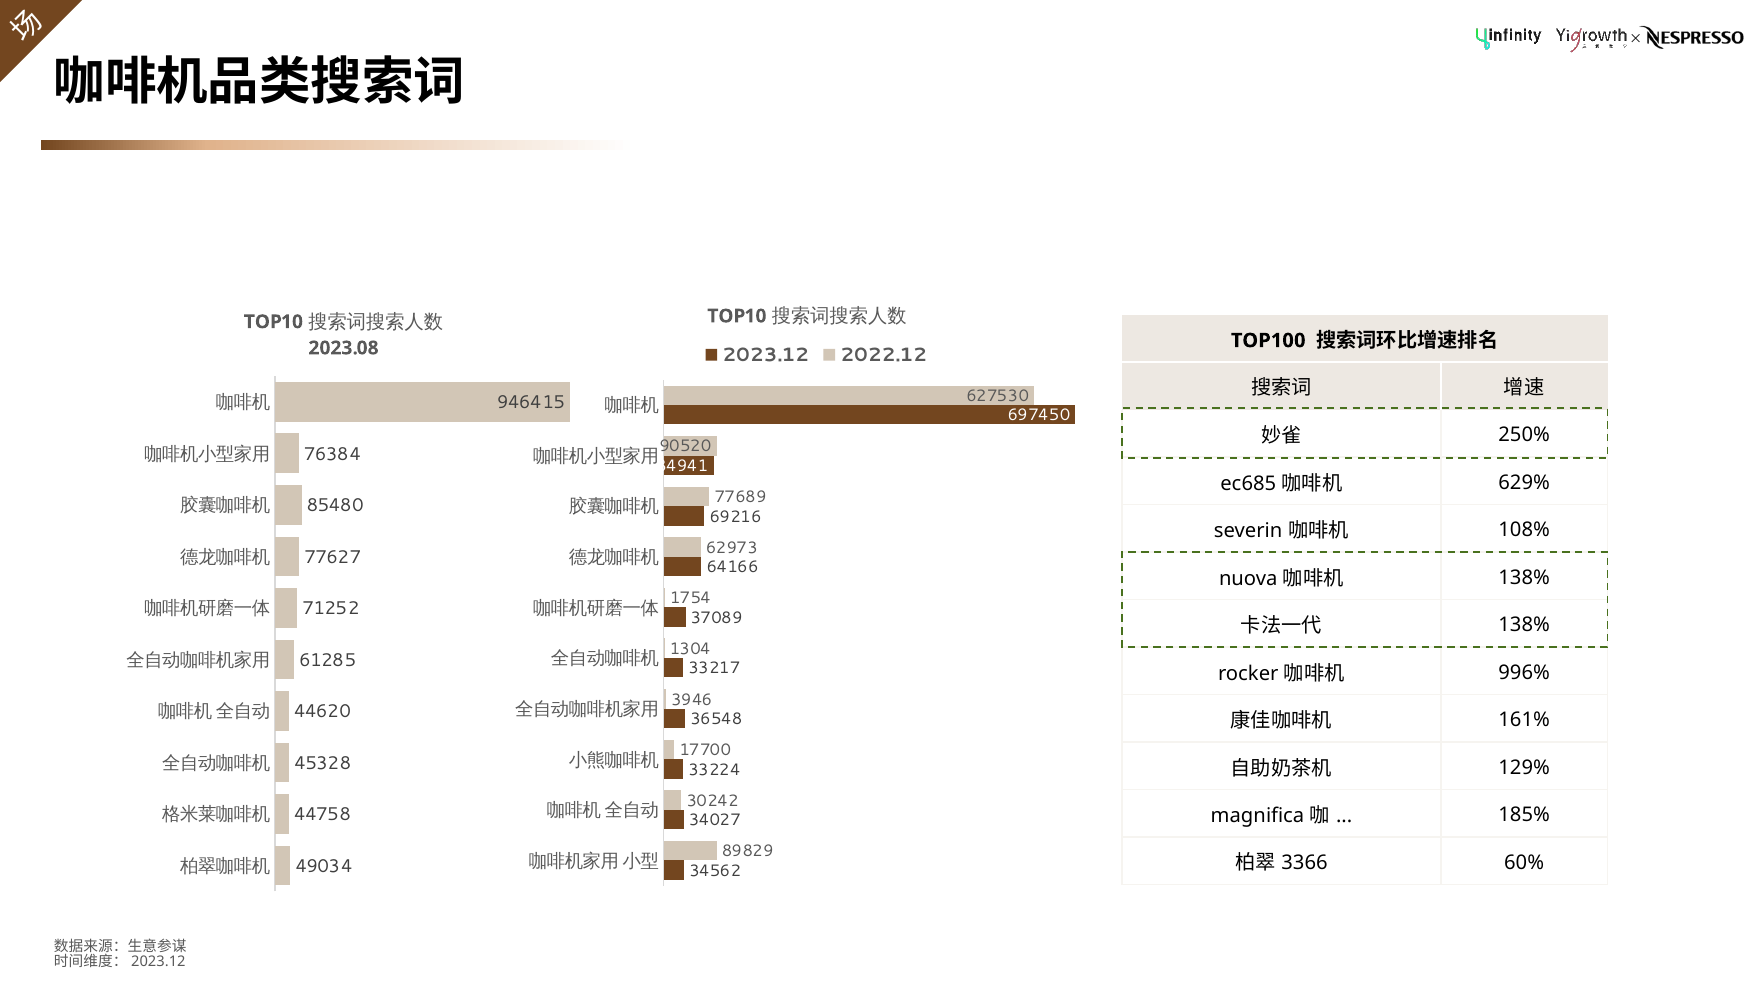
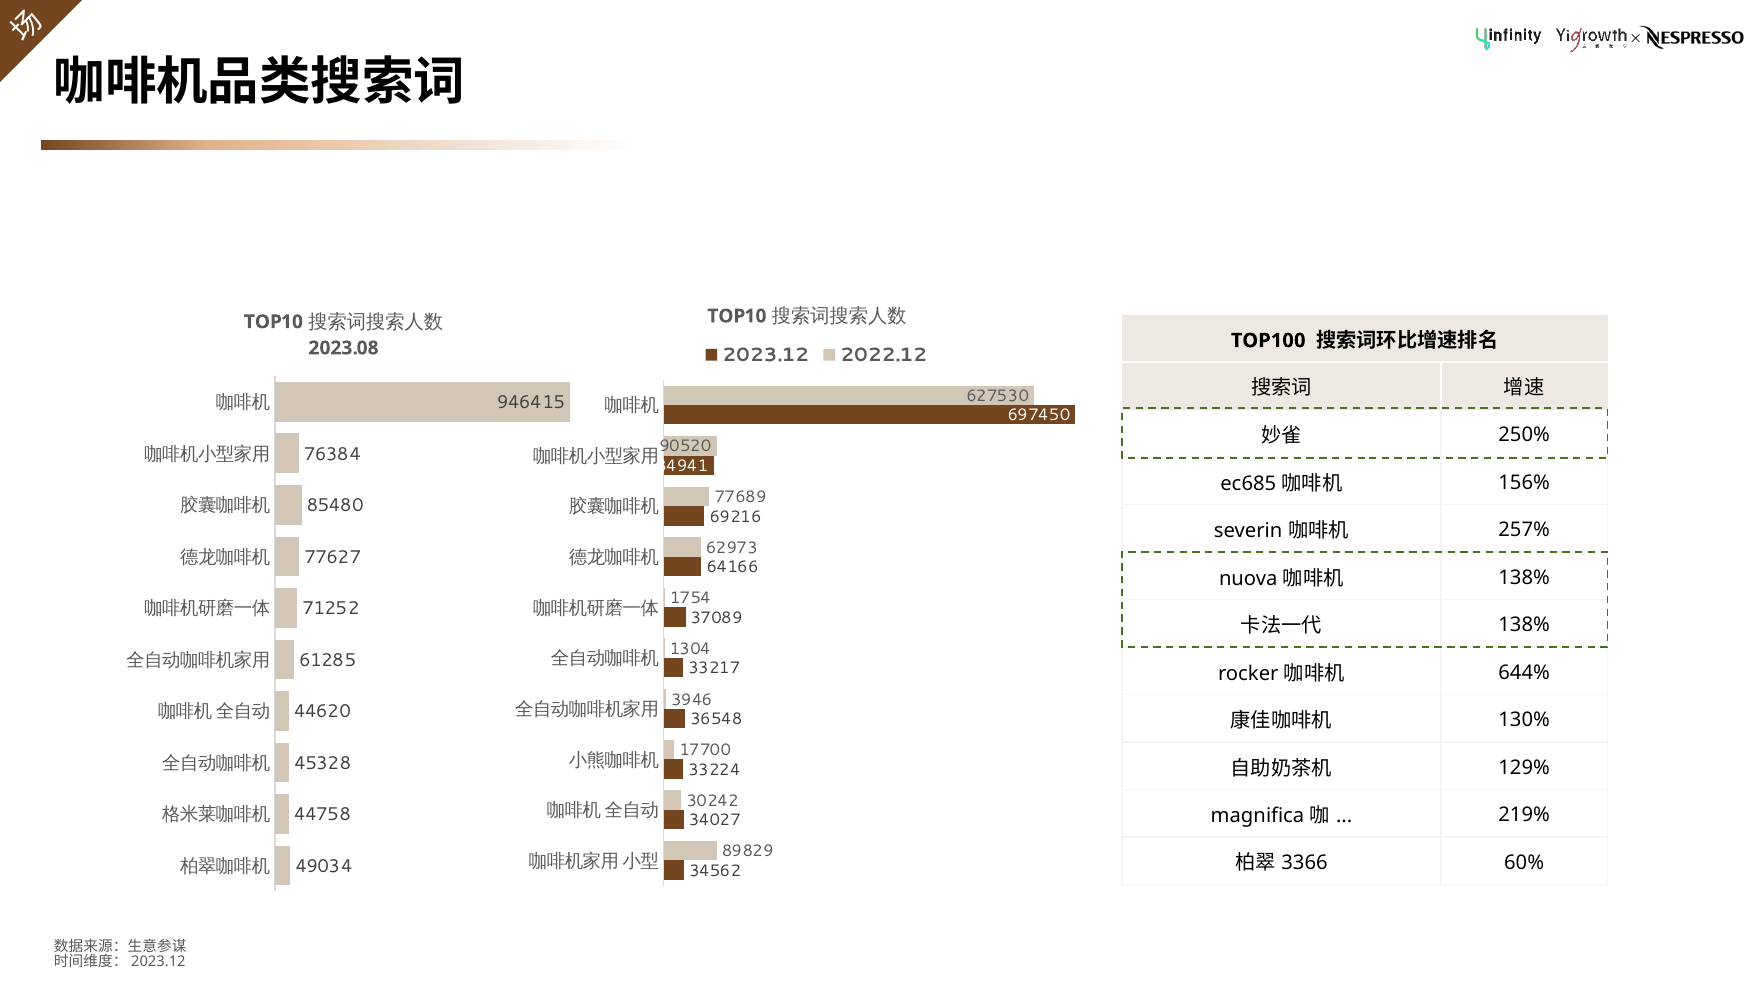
629%: 629% -> 156%
108%: 108% -> 257%
996%: 996% -> 644%
161%: 161% -> 130%
185%: 185% -> 219%
